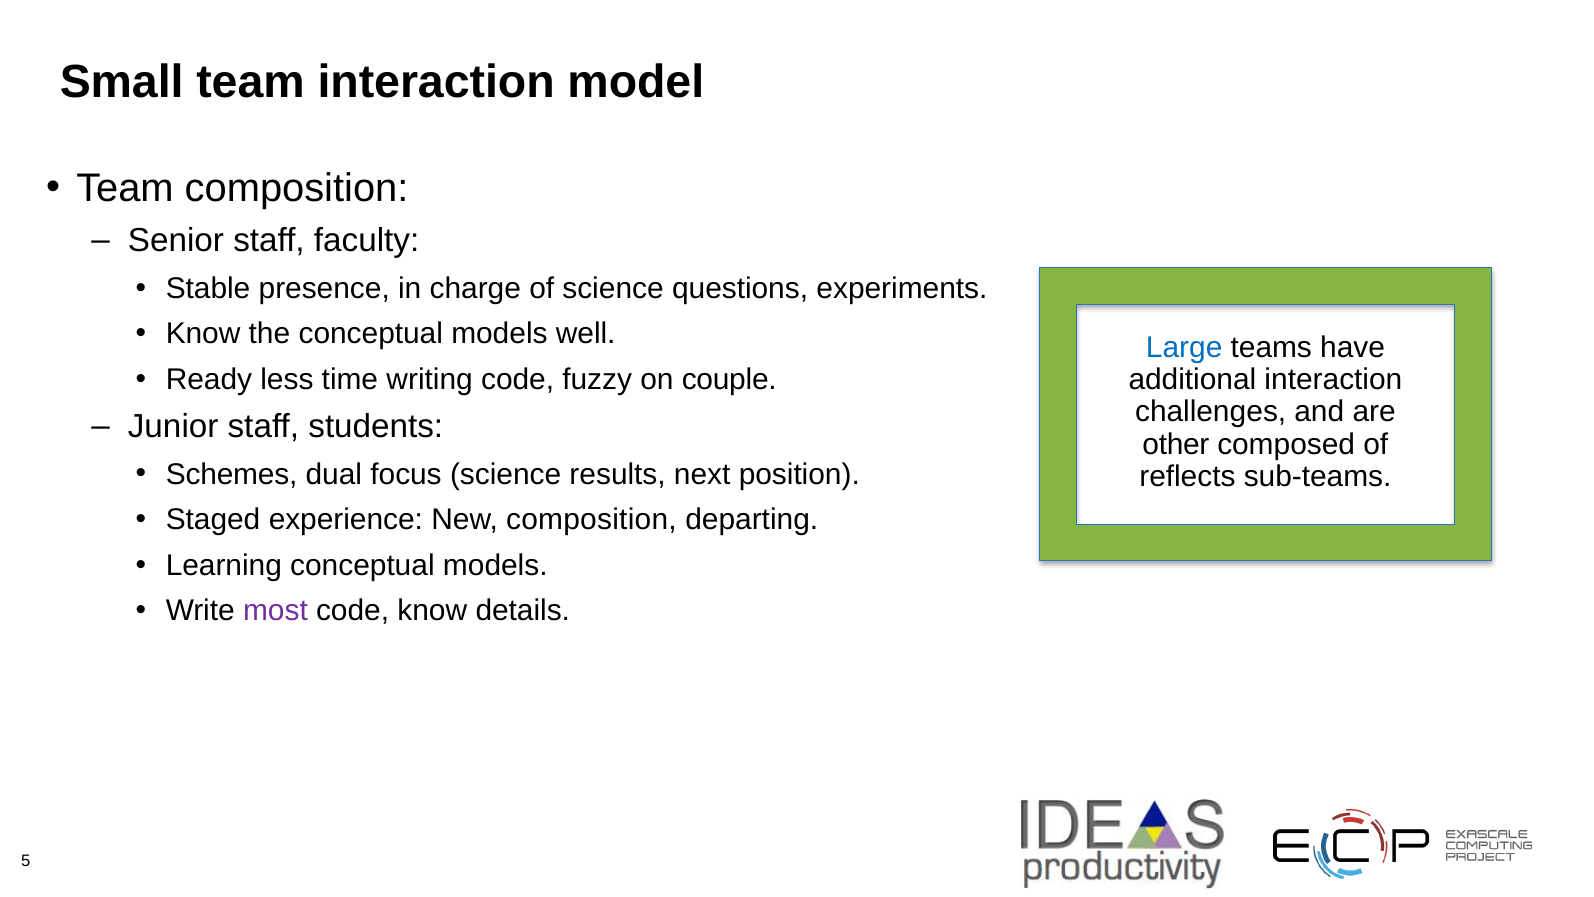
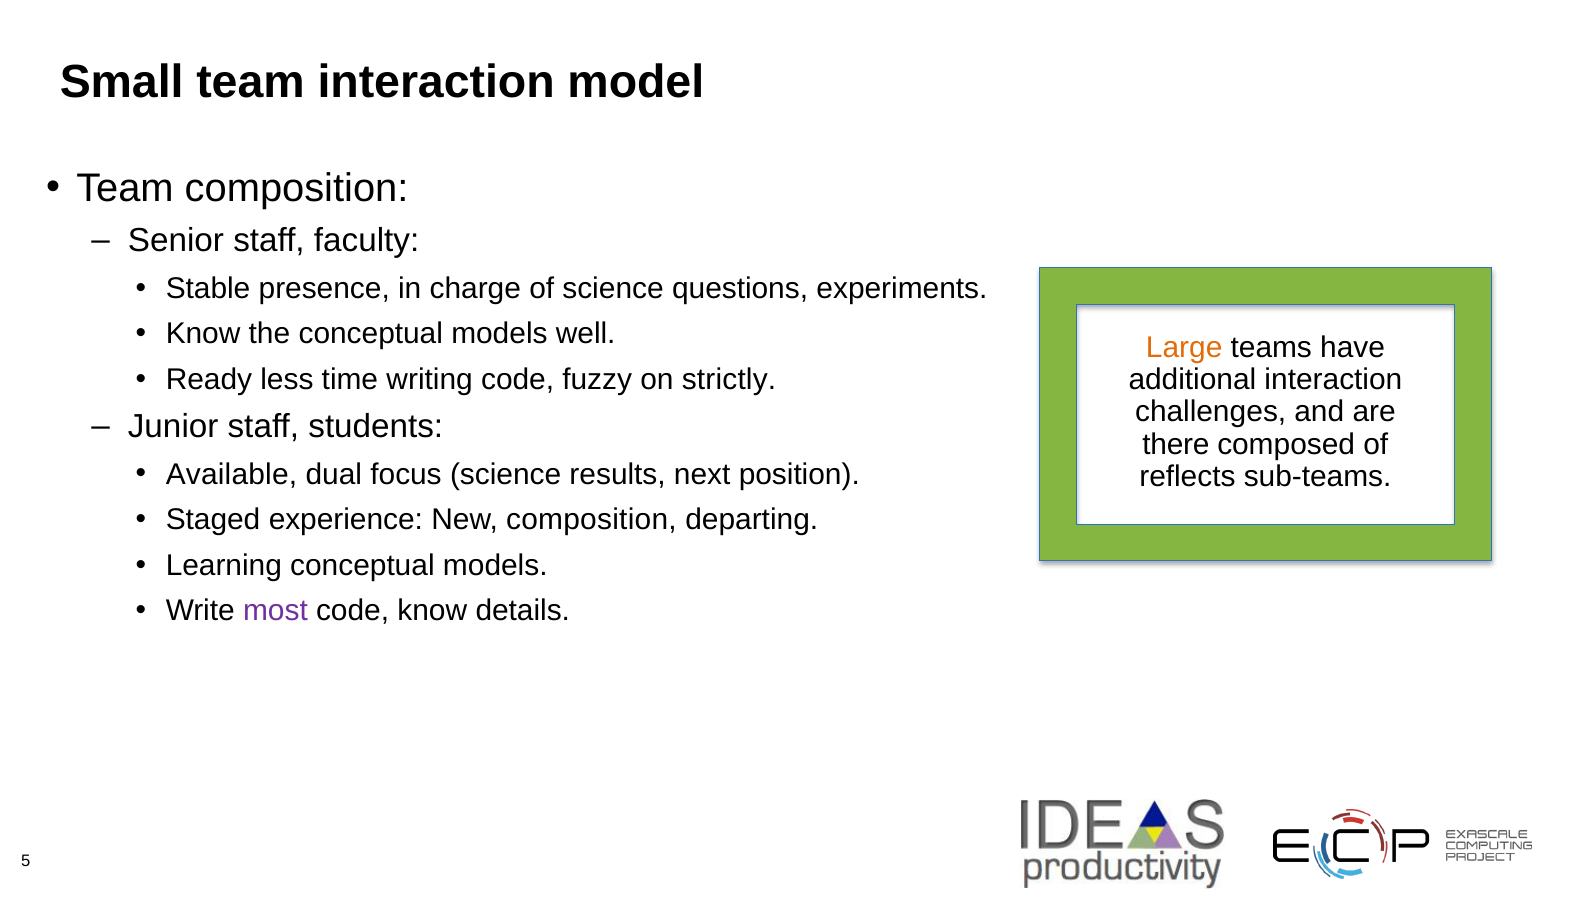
Large colour: blue -> orange
couple: couple -> strictly
other: other -> there
Schemes: Schemes -> Available
